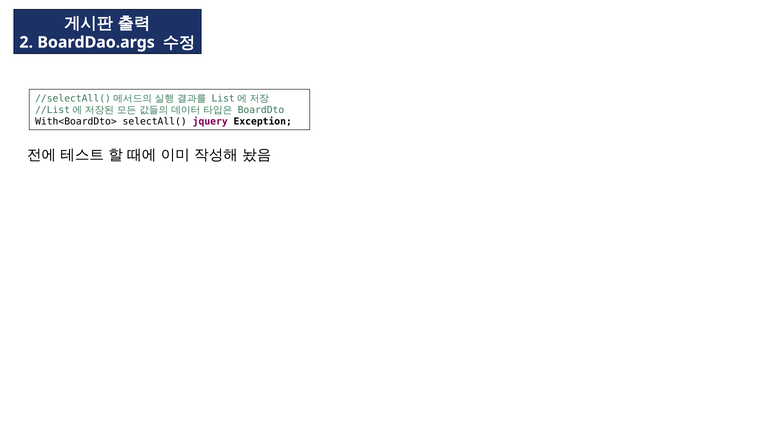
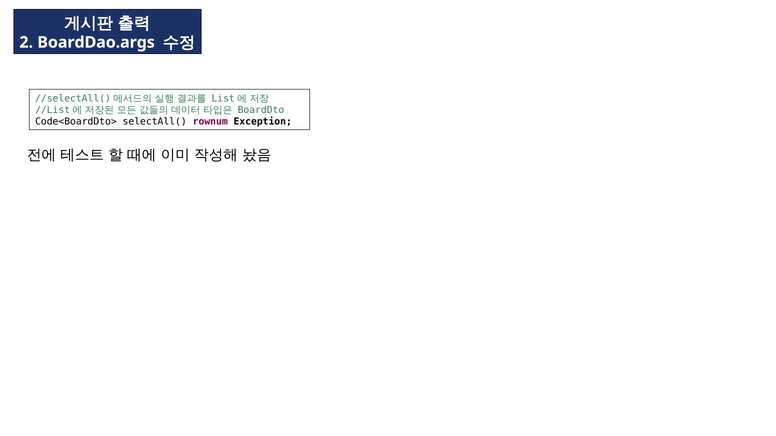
With<BoardDto>: With<BoardDto> -> Code<BoardDto>
jquery: jquery -> rownum
